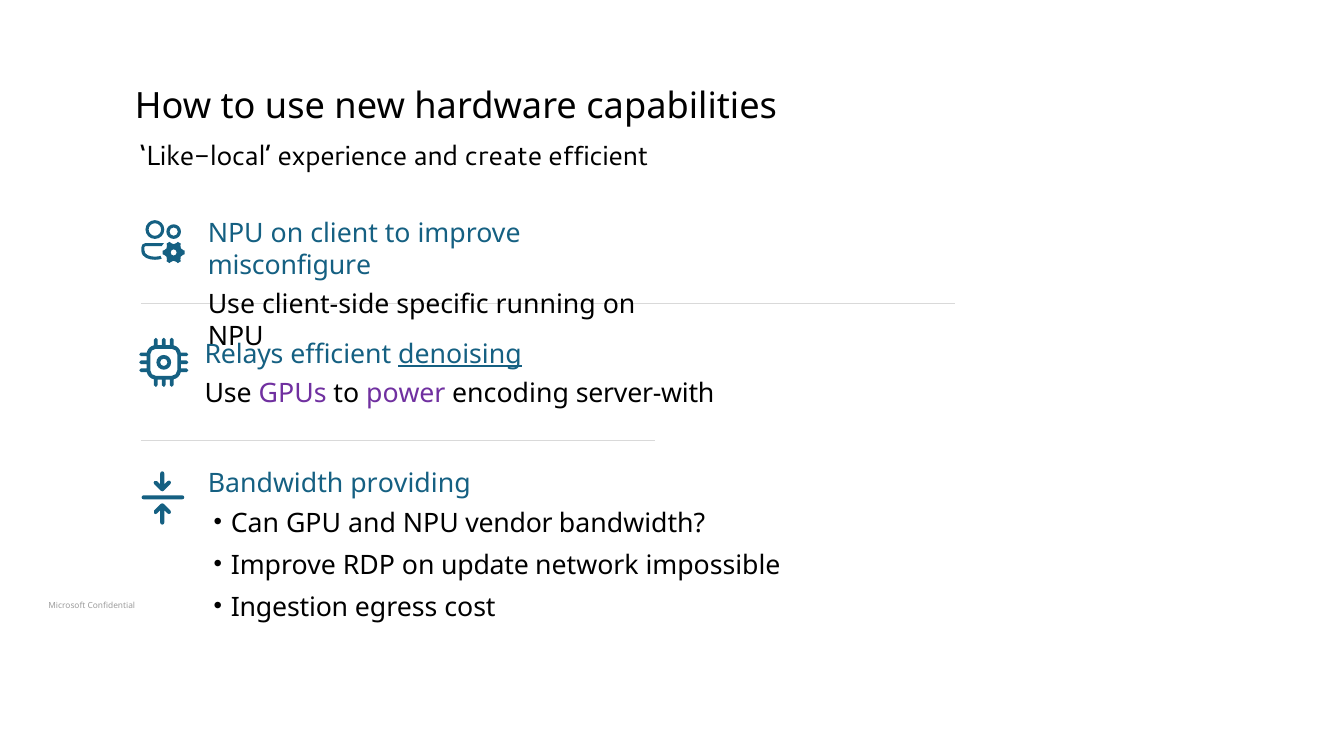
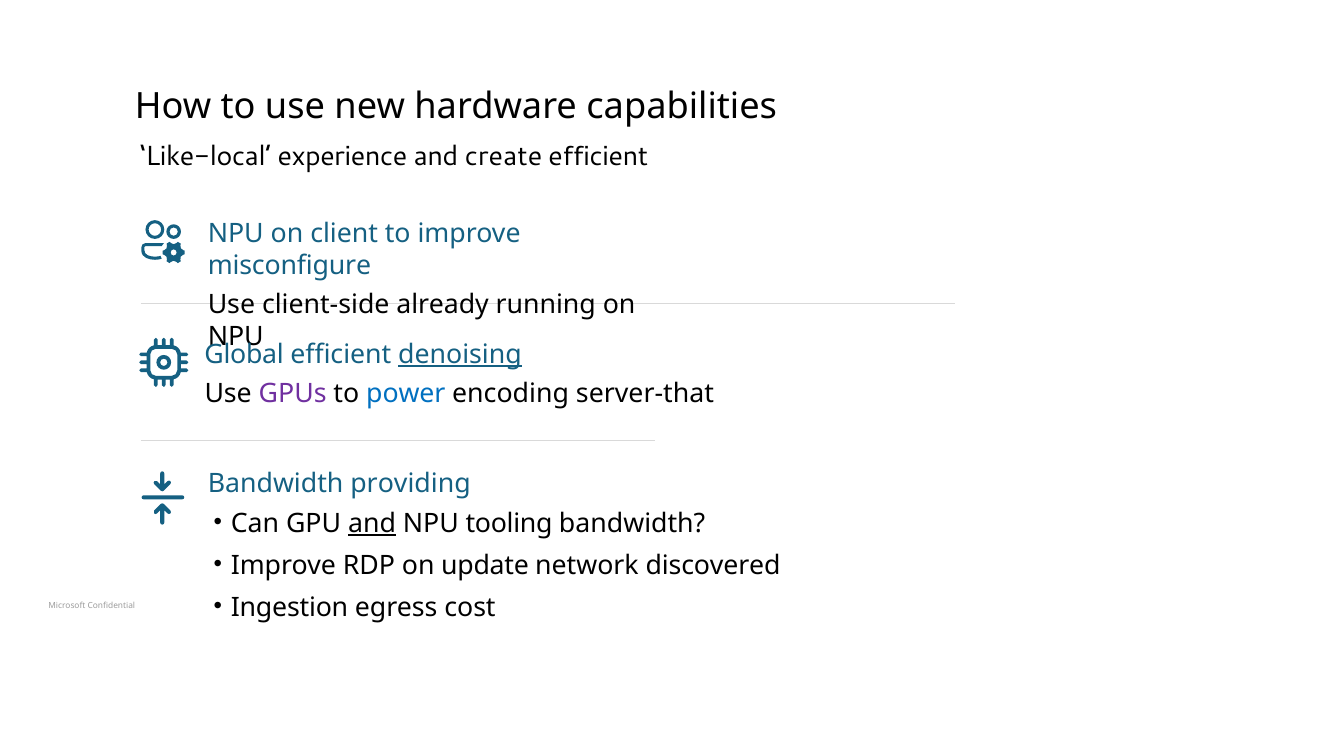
specific: specific -> already
Relays: Relays -> Global
power colour: purple -> blue
server-with: server-with -> server-that
and at (372, 523) underline: none -> present
vendor: vendor -> tooling
impossible: impossible -> discovered
